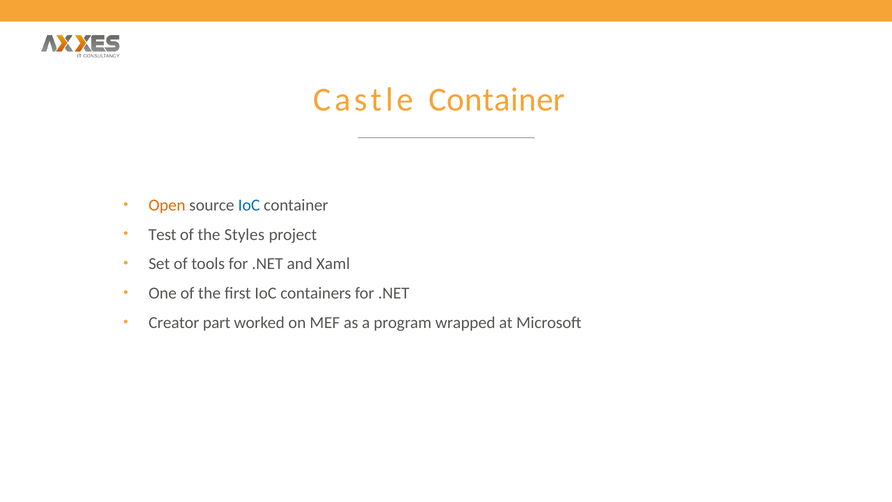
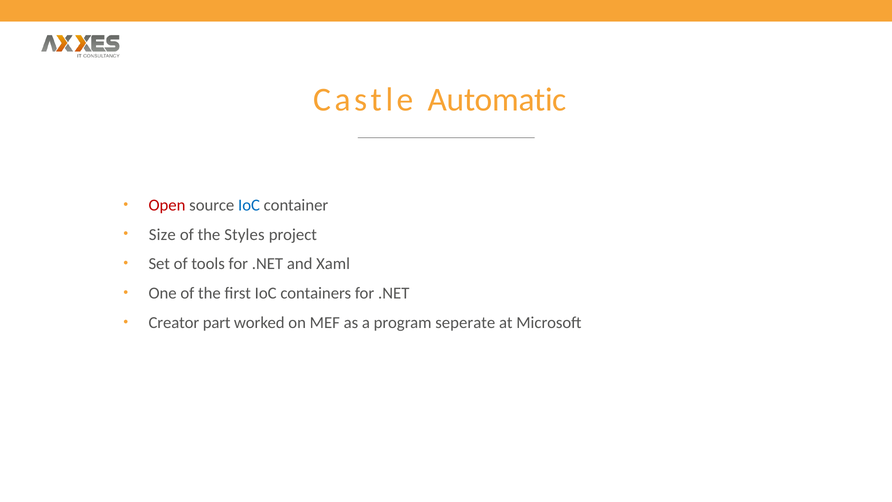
Castle Container: Container -> Automatic
Open colour: orange -> red
Test: Test -> Size
wrapped: wrapped -> seperate
